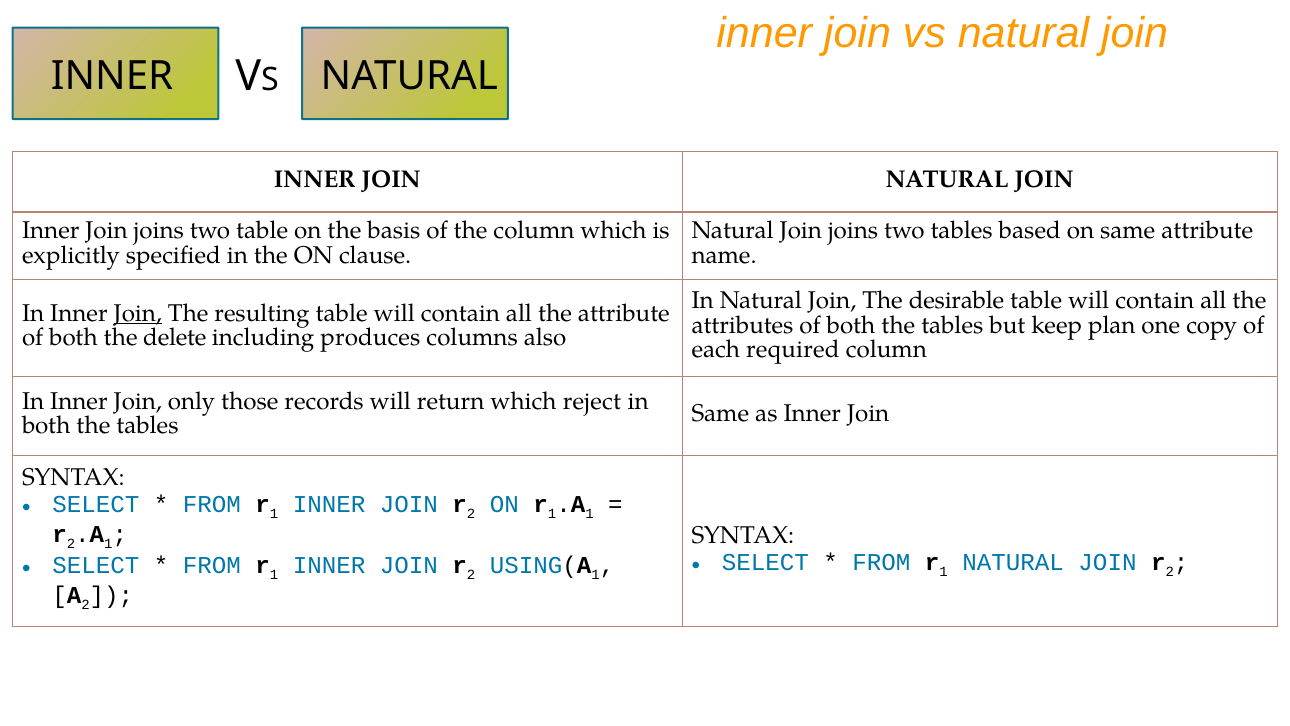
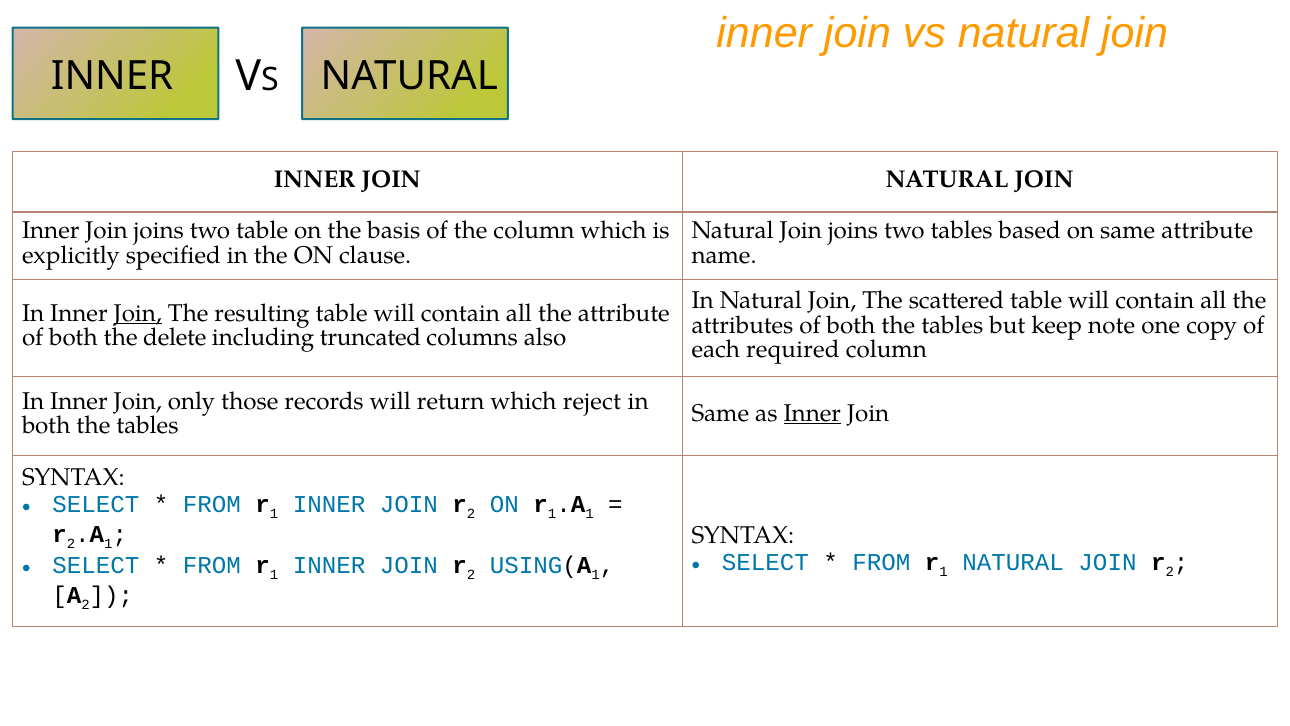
desirable: desirable -> scattered
plan: plan -> note
produces: produces -> truncated
Inner at (812, 413) underline: none -> present
